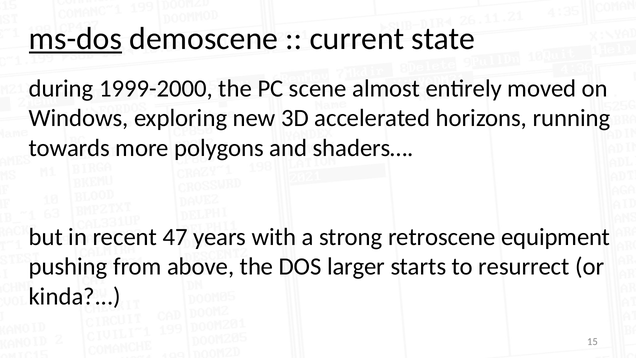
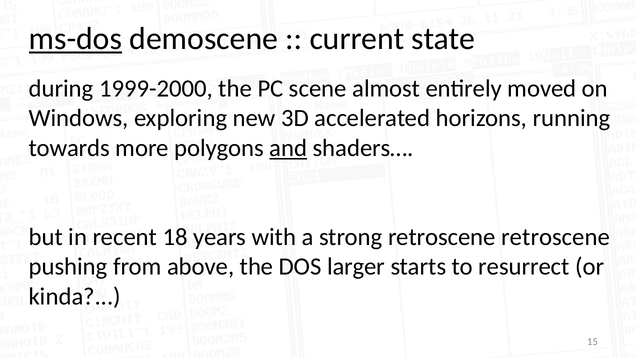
and underline: none -> present
47: 47 -> 18
retroscene equipment: equipment -> retroscene
